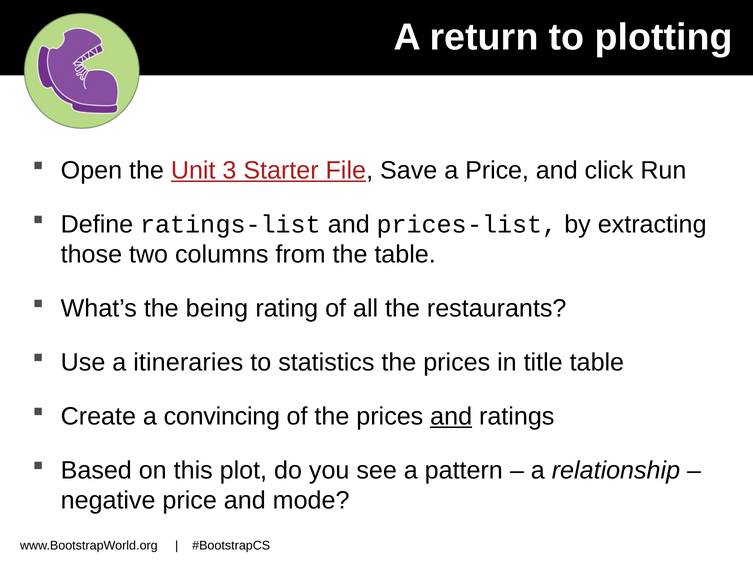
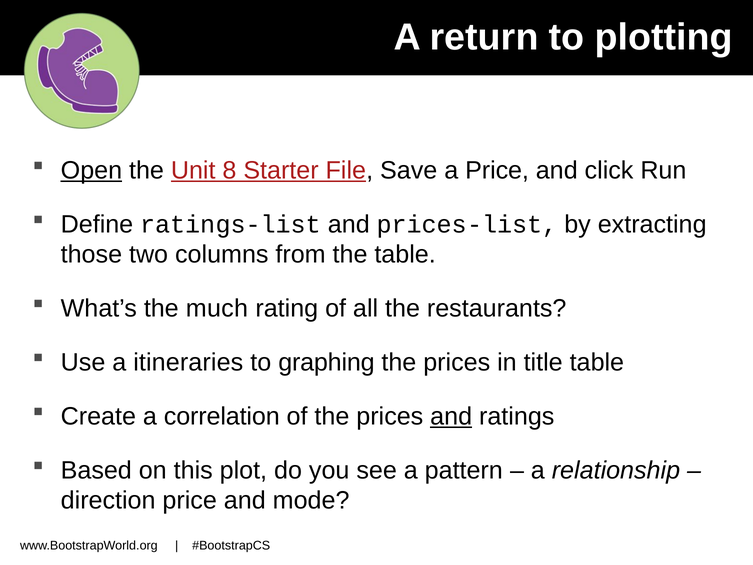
Open underline: none -> present
3: 3 -> 8
being: being -> much
statistics: statistics -> graphing
convincing: convincing -> correlation
negative: negative -> direction
